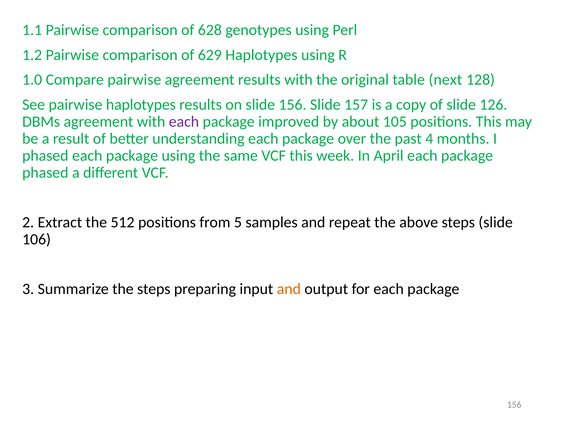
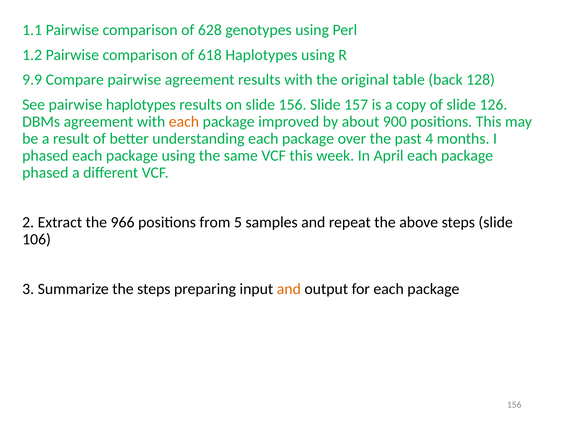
629: 629 -> 618
1.0: 1.0 -> 9.9
next: next -> back
each at (184, 122) colour: purple -> orange
105: 105 -> 900
512: 512 -> 966
